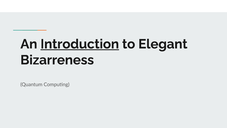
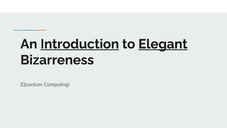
Elegant underline: none -> present
